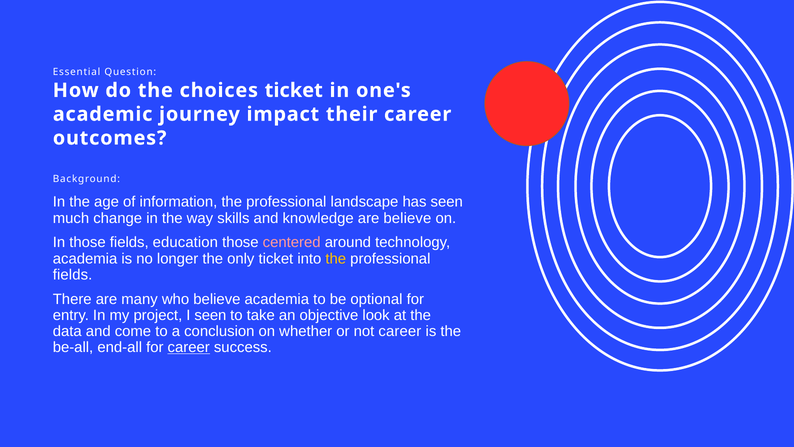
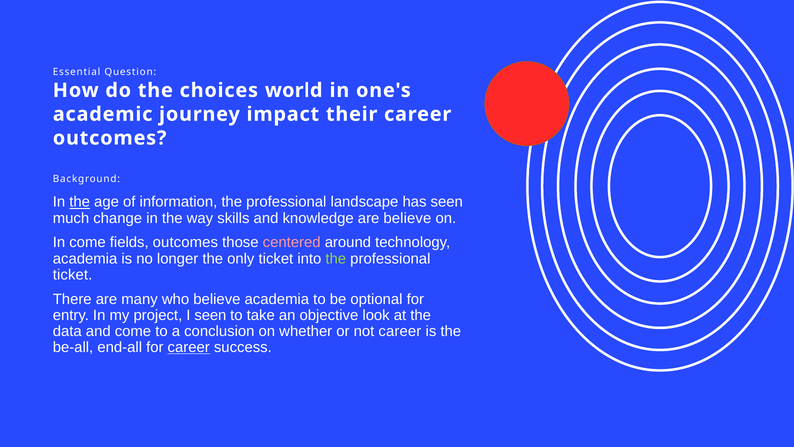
choices ticket: ticket -> world
the at (80, 202) underline: none -> present
In those: those -> come
fields education: education -> outcomes
the at (336, 258) colour: yellow -> light green
fields at (73, 274): fields -> ticket
